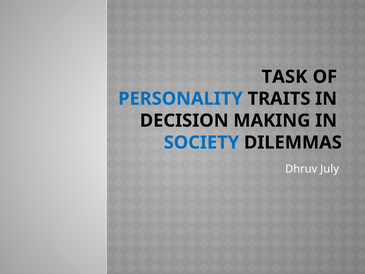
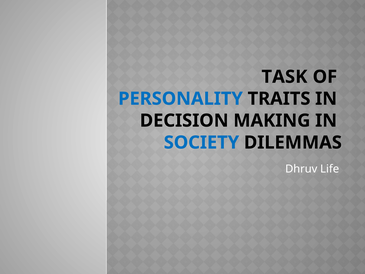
July: July -> Life
